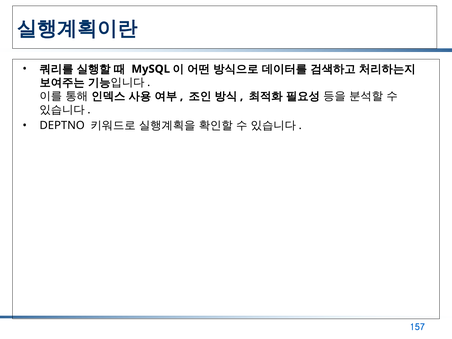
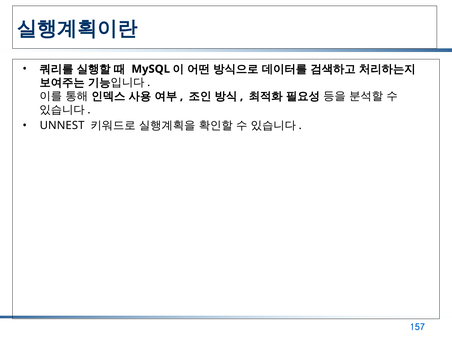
DEPTNO: DEPTNO -> UNNEST
